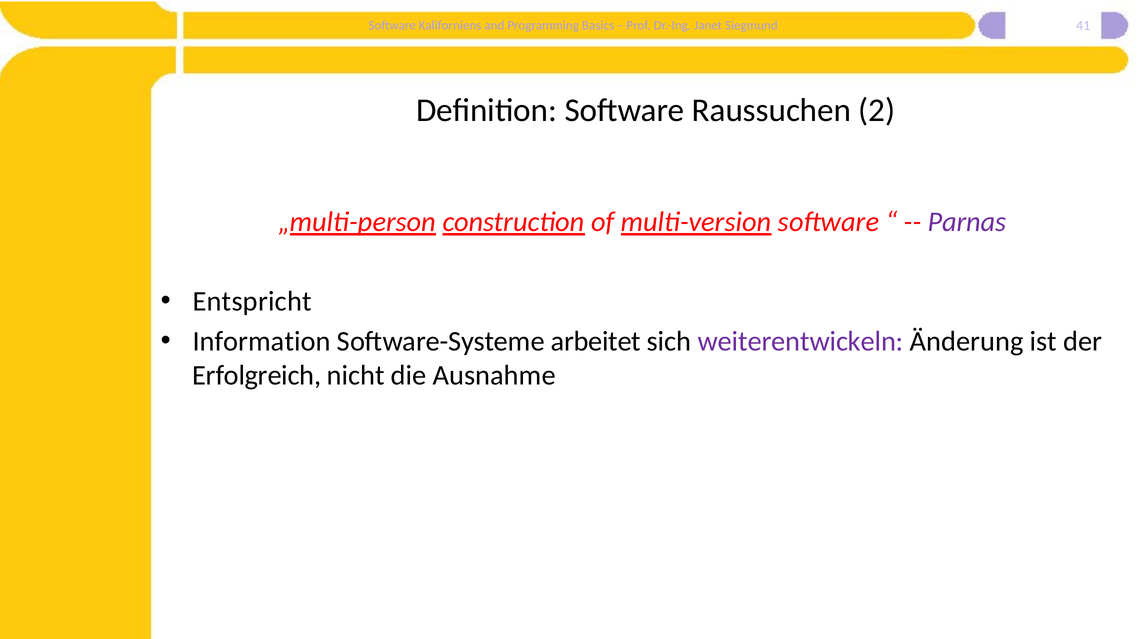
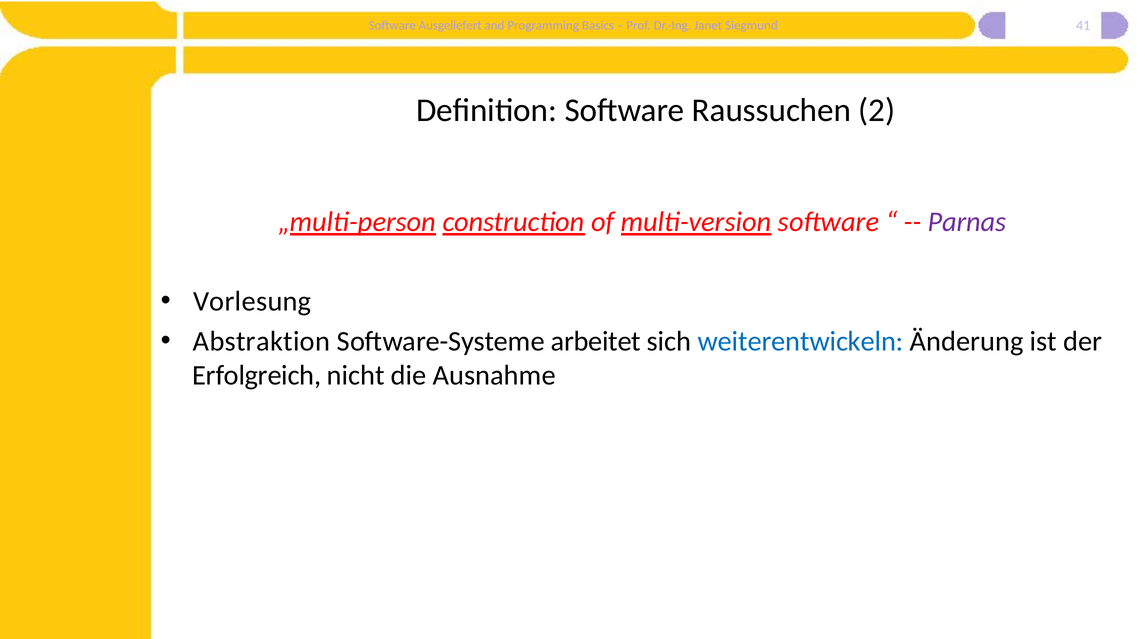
Kaliforniens: Kaliforniens -> Ausgeliefert
Entspricht: Entspricht -> Vorlesung
Information: Information -> Abstraktion
weiterentwickeln colour: purple -> blue
